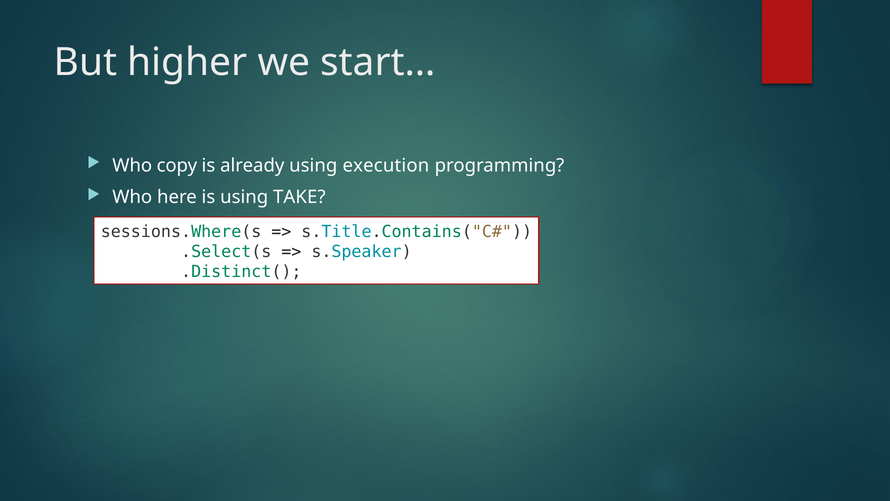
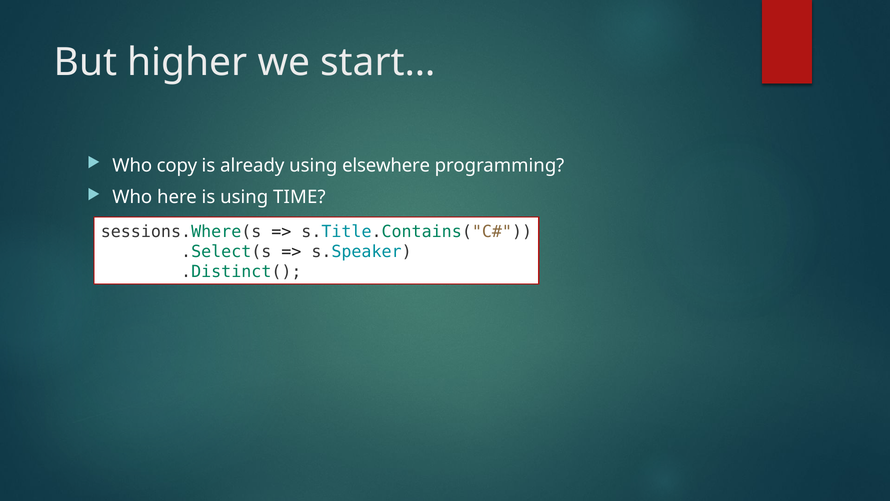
execution: execution -> elsewhere
TAKE: TAKE -> TIME
